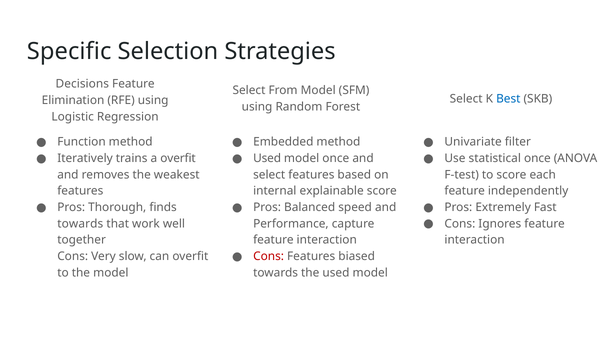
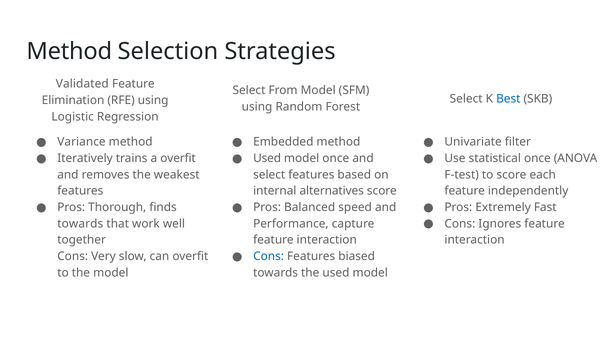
Specific at (69, 52): Specific -> Method
Decisions: Decisions -> Validated
Function: Function -> Variance
explainable: explainable -> alternatives
Cons at (269, 256) colour: red -> blue
